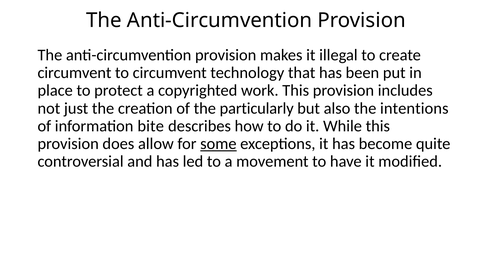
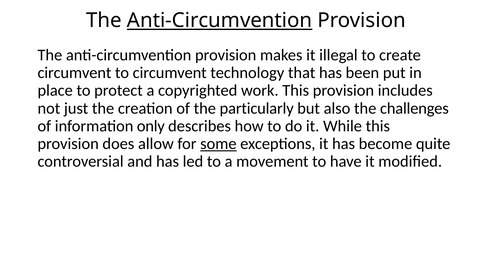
Anti-Circumvention at (220, 20) underline: none -> present
intentions: intentions -> challenges
bite: bite -> only
